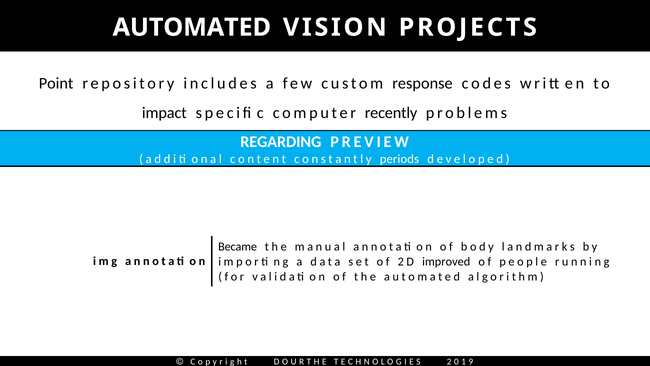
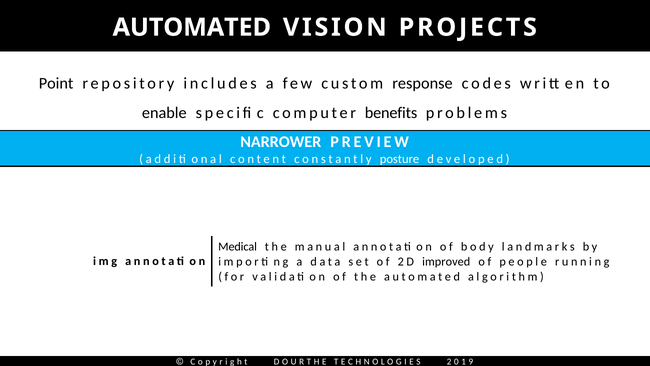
impact: impact -> enable
recently: recently -> benefits
REGARDING: REGARDING -> NARROWER
periods: periods -> posture
Became: Became -> Medical
